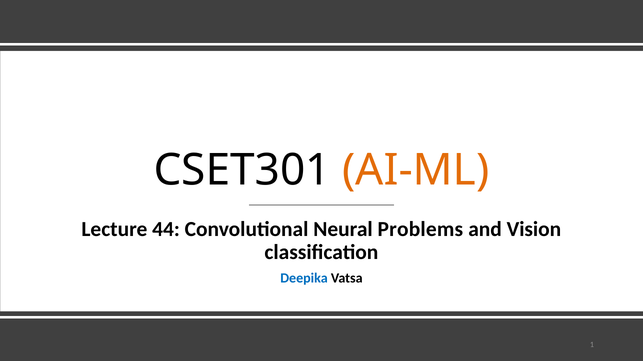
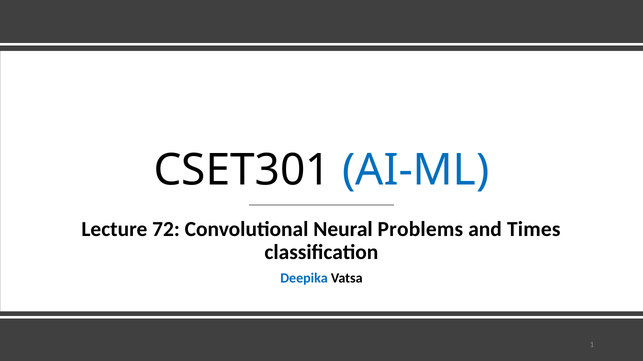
AI-ML colour: orange -> blue
44: 44 -> 72
Vision: Vision -> Times
